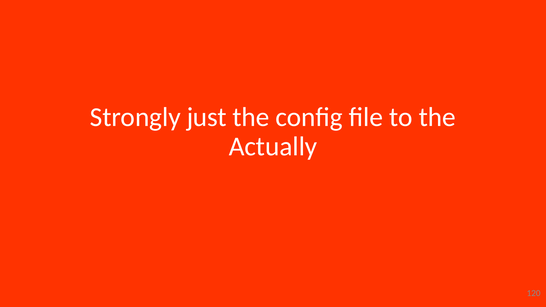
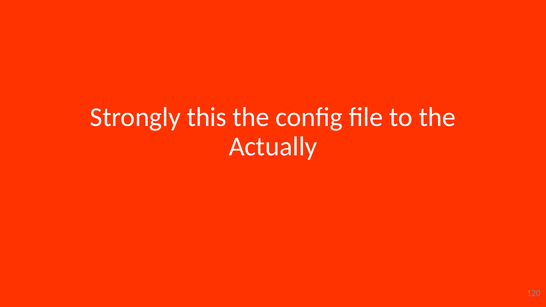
just: just -> this
